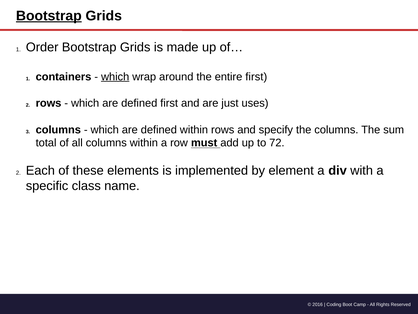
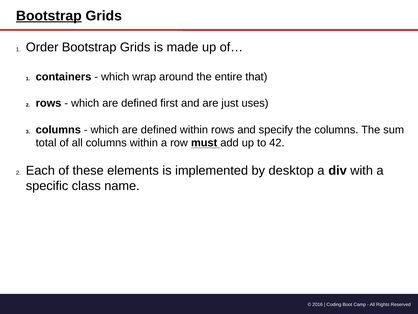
which at (115, 77) underline: present -> none
entire first: first -> that
72: 72 -> 42
element: element -> desktop
